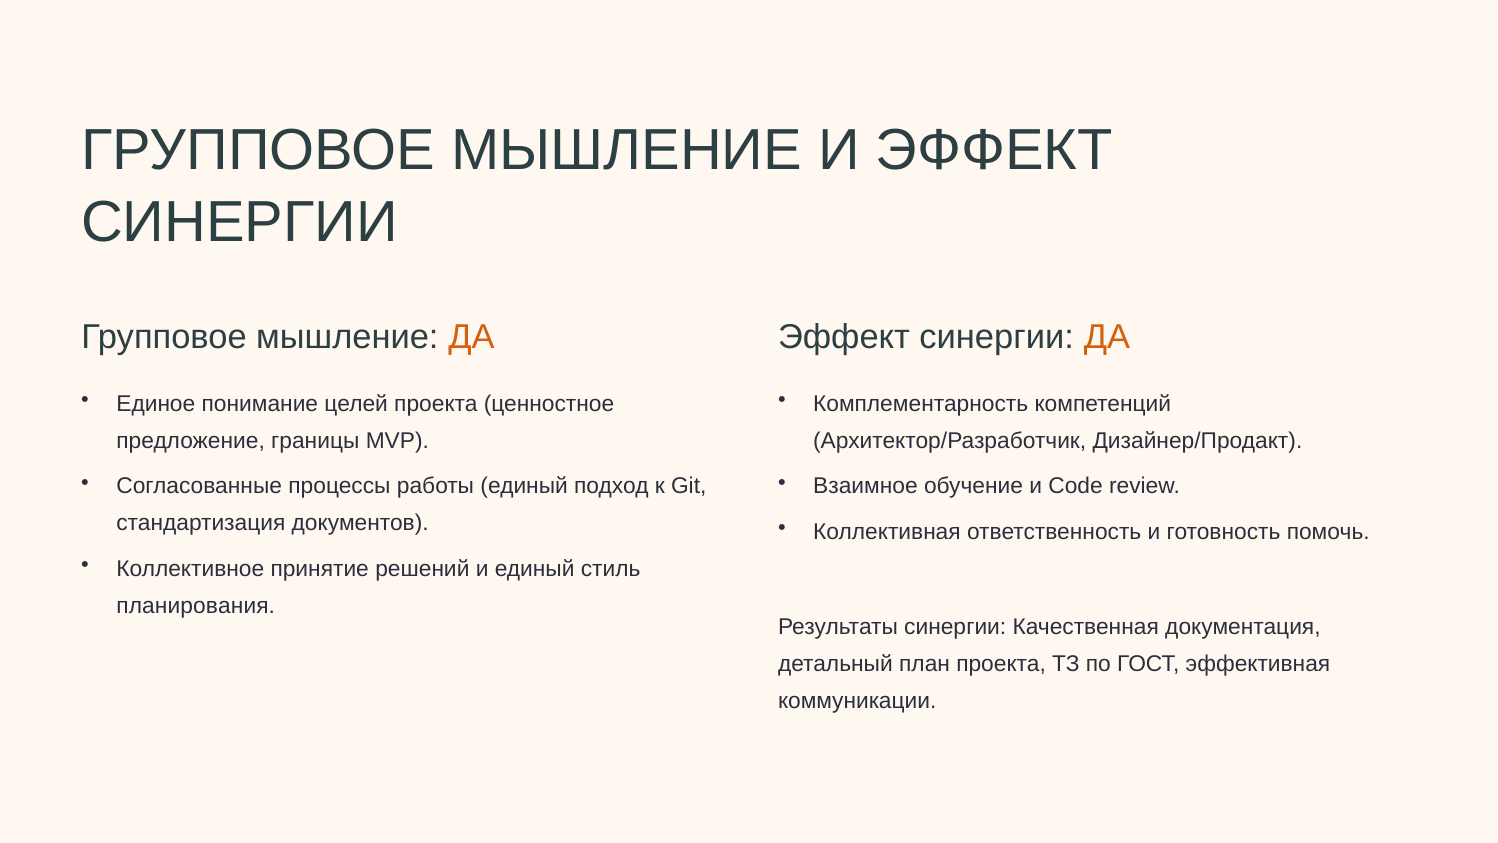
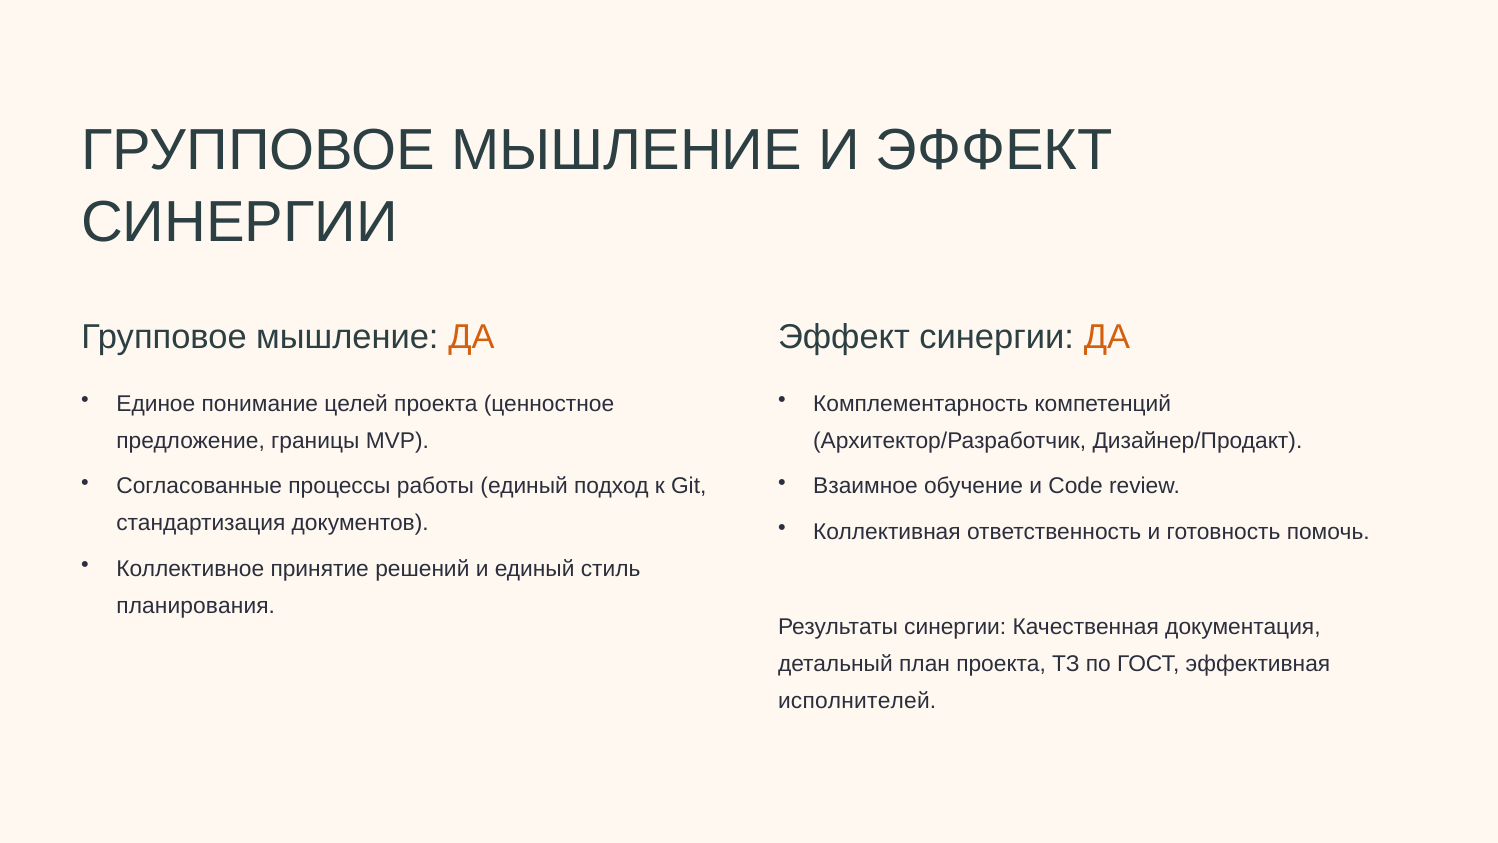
коммуникации: коммуникации -> исполнителей
